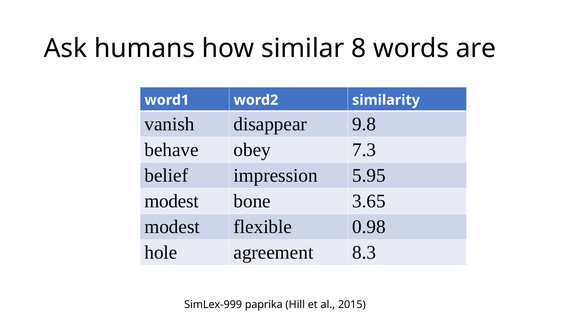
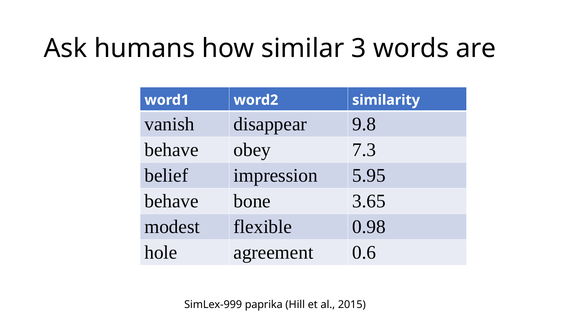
8: 8 -> 3
modest at (172, 201): modest -> behave
8.3: 8.3 -> 0.6
